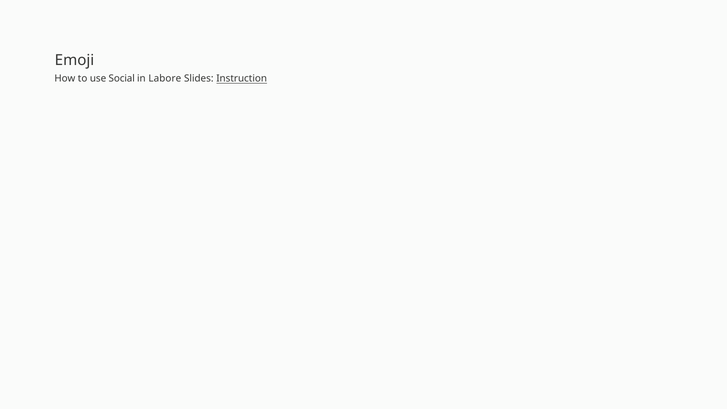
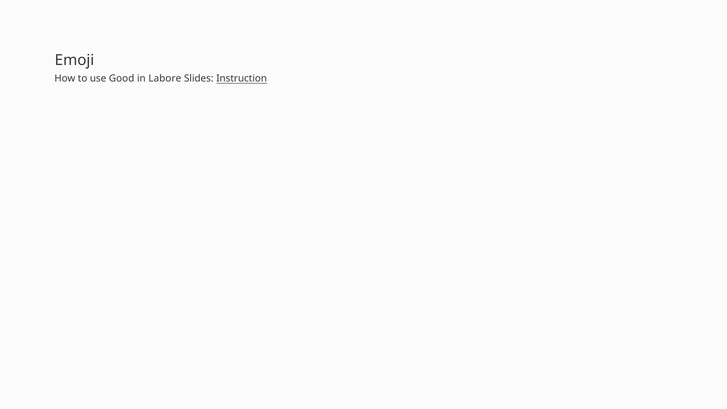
Social: Social -> Good
